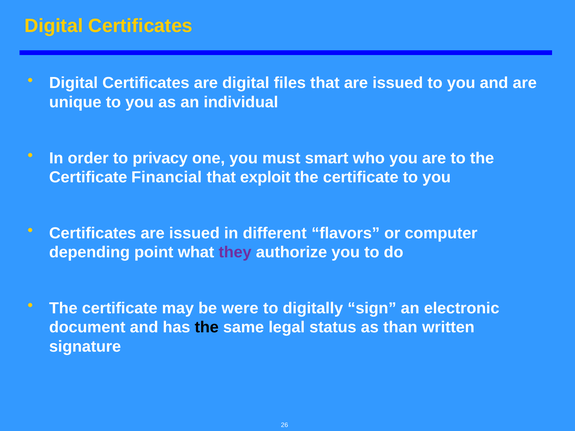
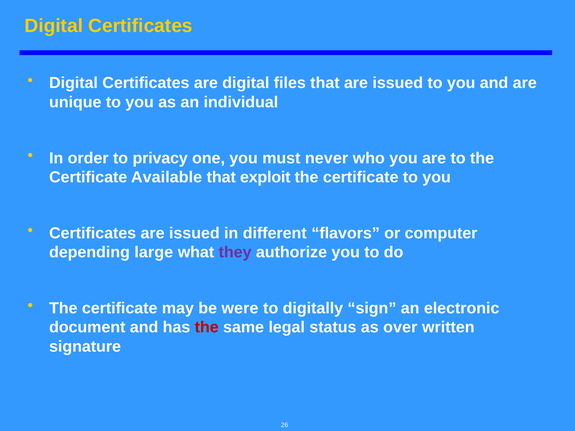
smart: smart -> never
Financial: Financial -> Available
point: point -> large
the at (207, 328) colour: black -> red
than: than -> over
